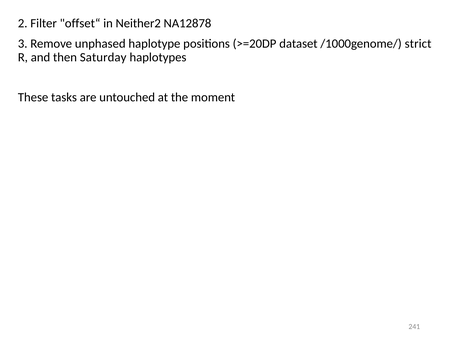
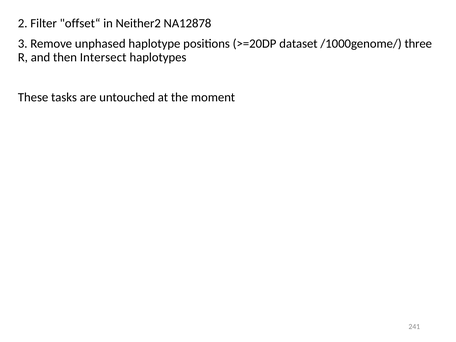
strict: strict -> three
Saturday: Saturday -> Intersect
